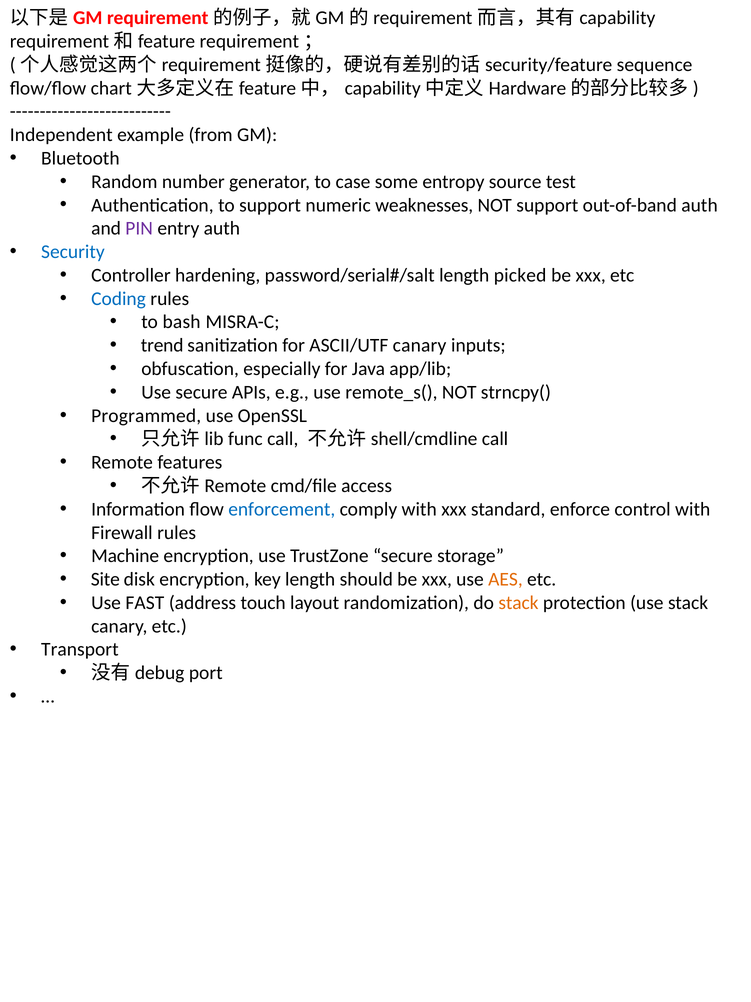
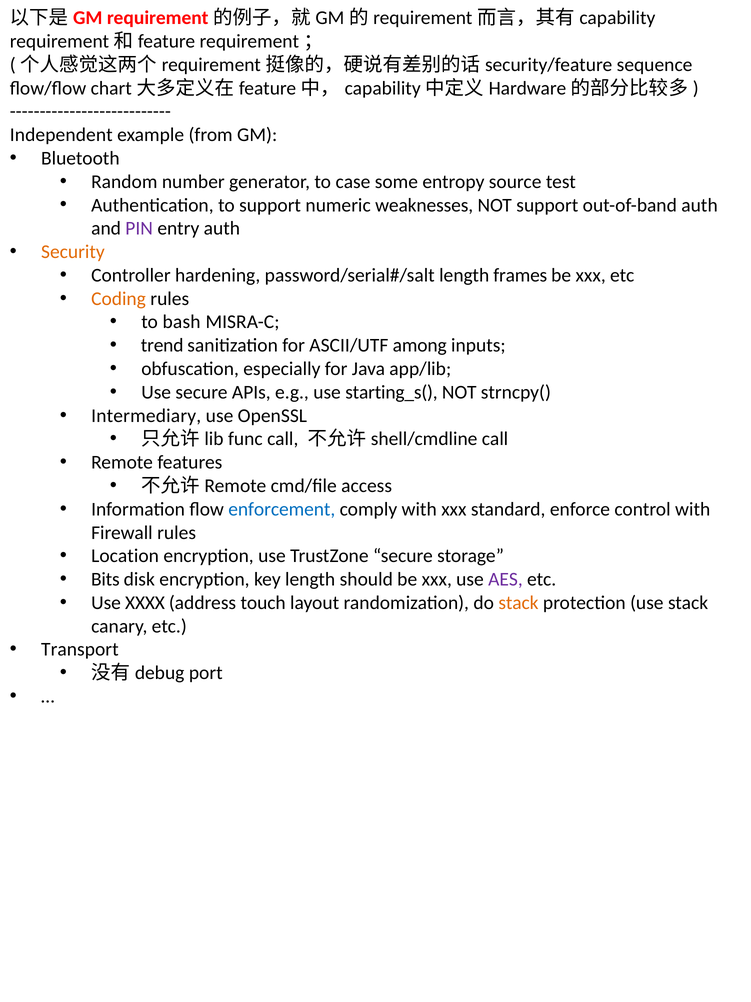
Security colour: blue -> orange
picked: picked -> frames
Coding colour: blue -> orange
ASCII/UTF canary: canary -> among
remote_s(: remote_s( -> starting_s(
Programmed: Programmed -> Intermediary
Machine: Machine -> Location
Site: Site -> Bits
AES colour: orange -> purple
FAST: FAST -> XXXX
